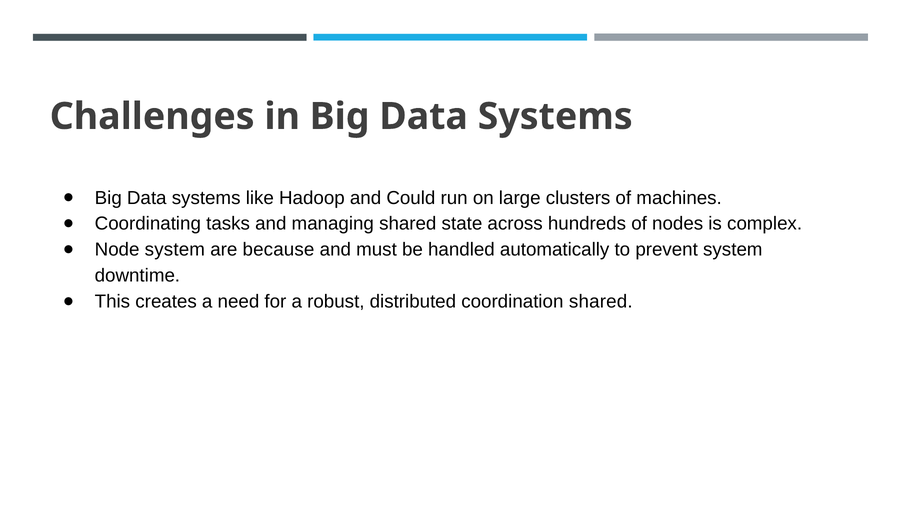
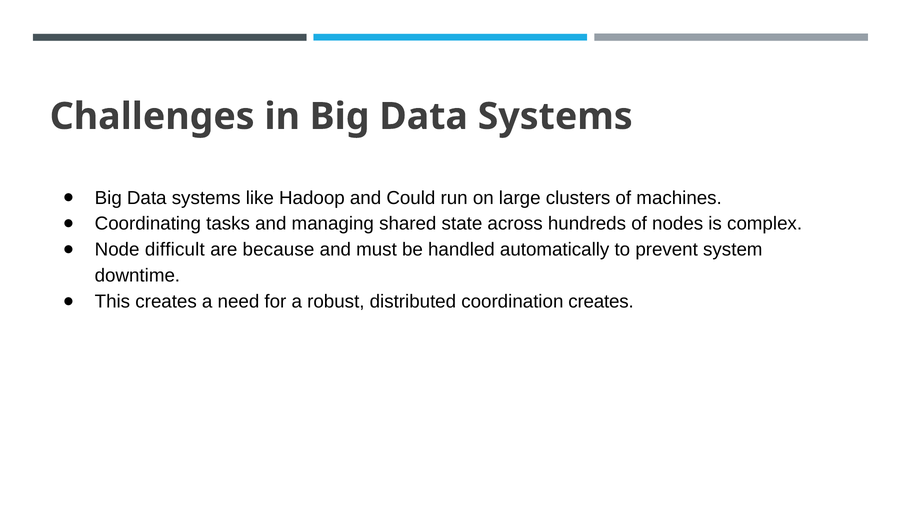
Node system: system -> difficult
coordination shared: shared -> creates
